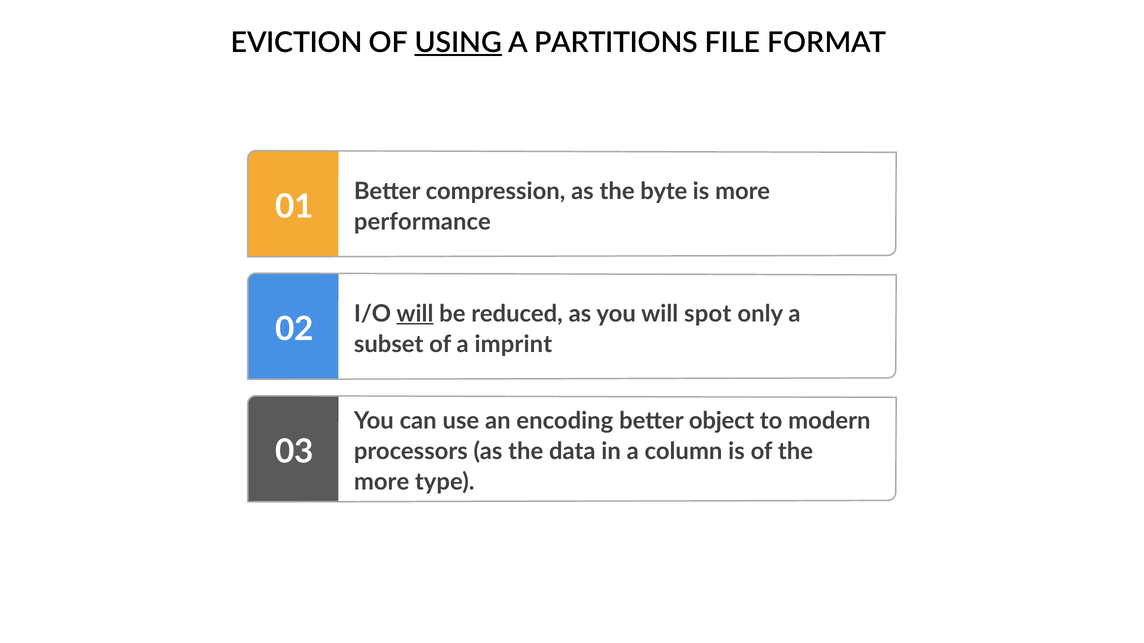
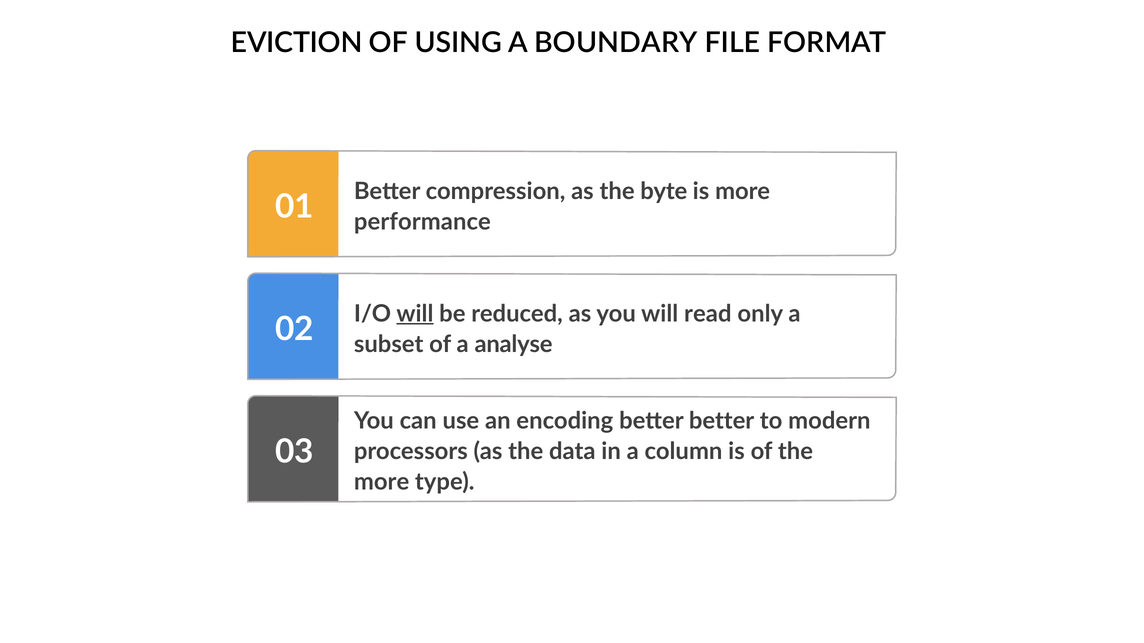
USING underline: present -> none
PARTITIONS: PARTITIONS -> BOUNDARY
spot: spot -> read
imprint: imprint -> analyse
better object: object -> better
